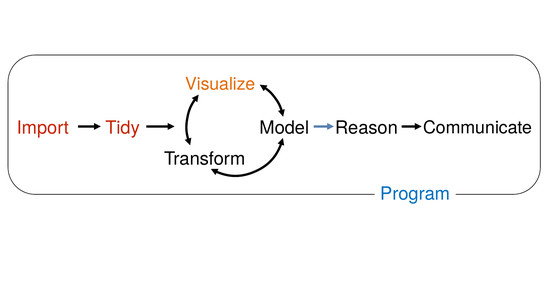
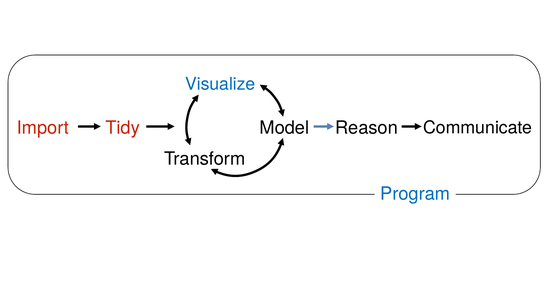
Visualize colour: orange -> blue
